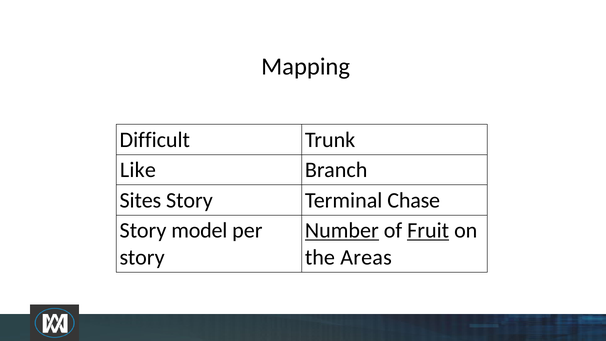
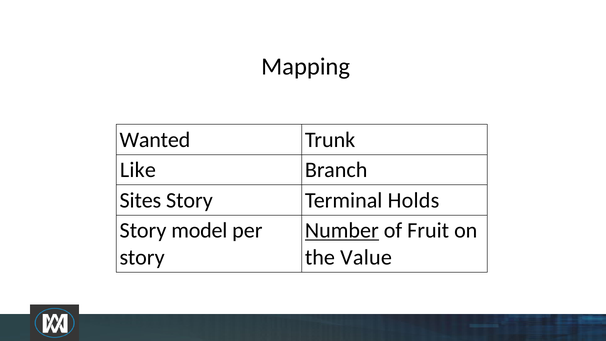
Difficult: Difficult -> Wanted
Chase: Chase -> Holds
Fruit underline: present -> none
Areas: Areas -> Value
